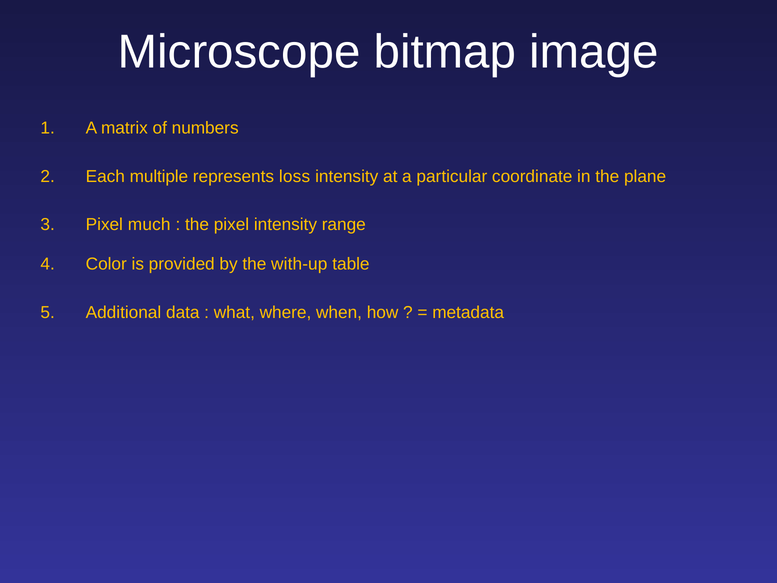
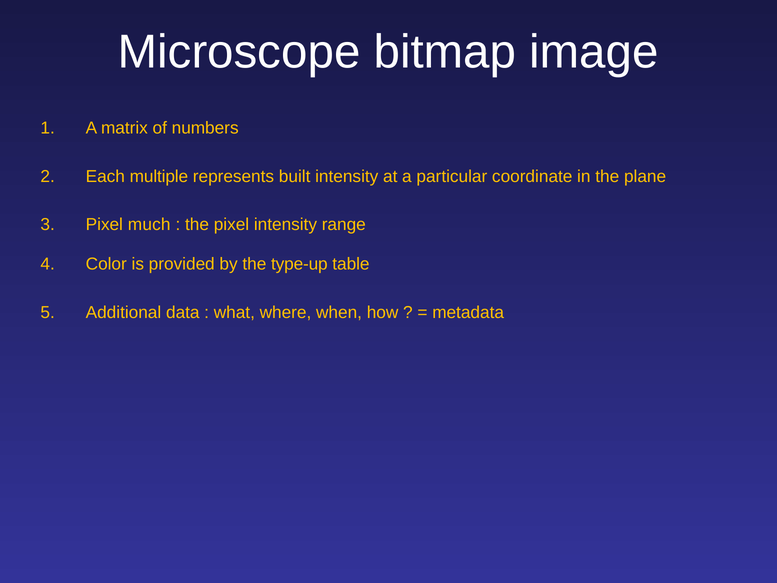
loss: loss -> built
with-up: with-up -> type-up
